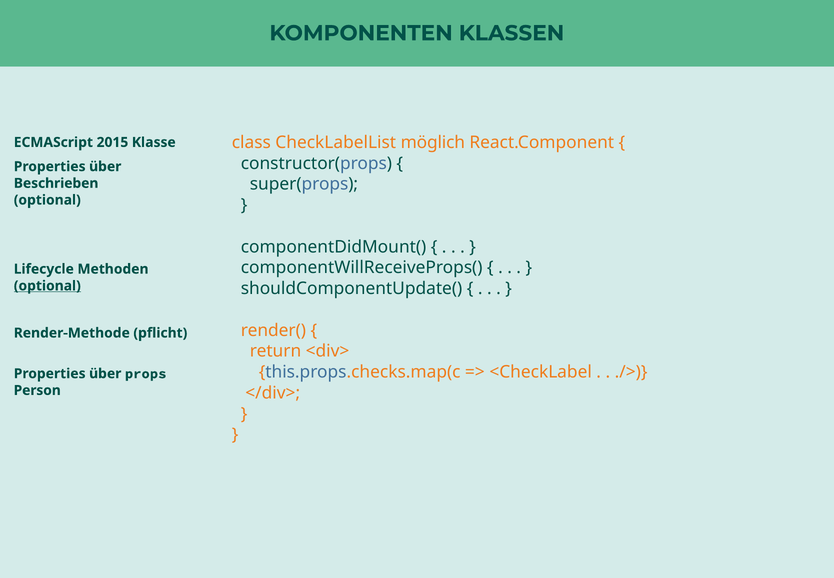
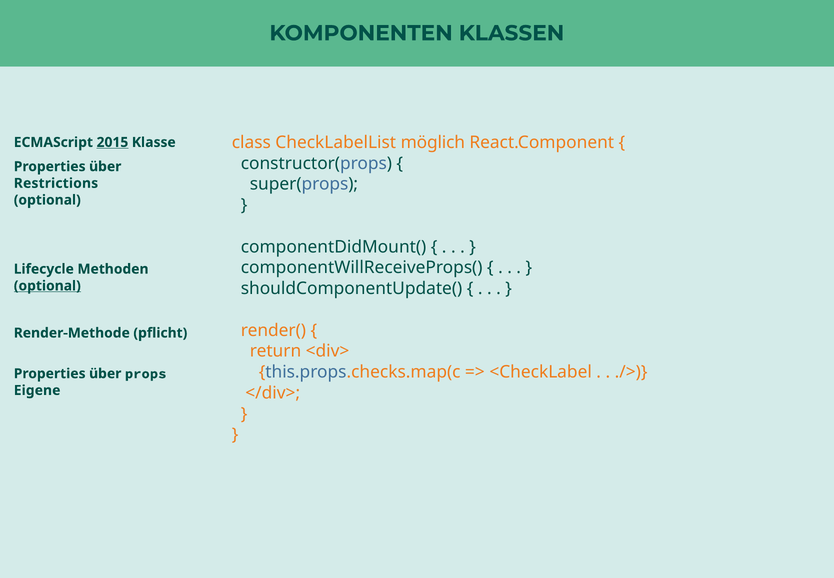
2015 underline: none -> present
Beschrieben: Beschrieben -> Restrictions
Person: Person -> Eigene
